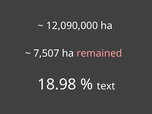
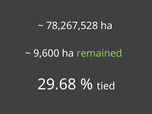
12,090,000: 12,090,000 -> 78,267,528
7,507: 7,507 -> 9,600
remained colour: pink -> light green
18.98: 18.98 -> 29.68
text: text -> tied
